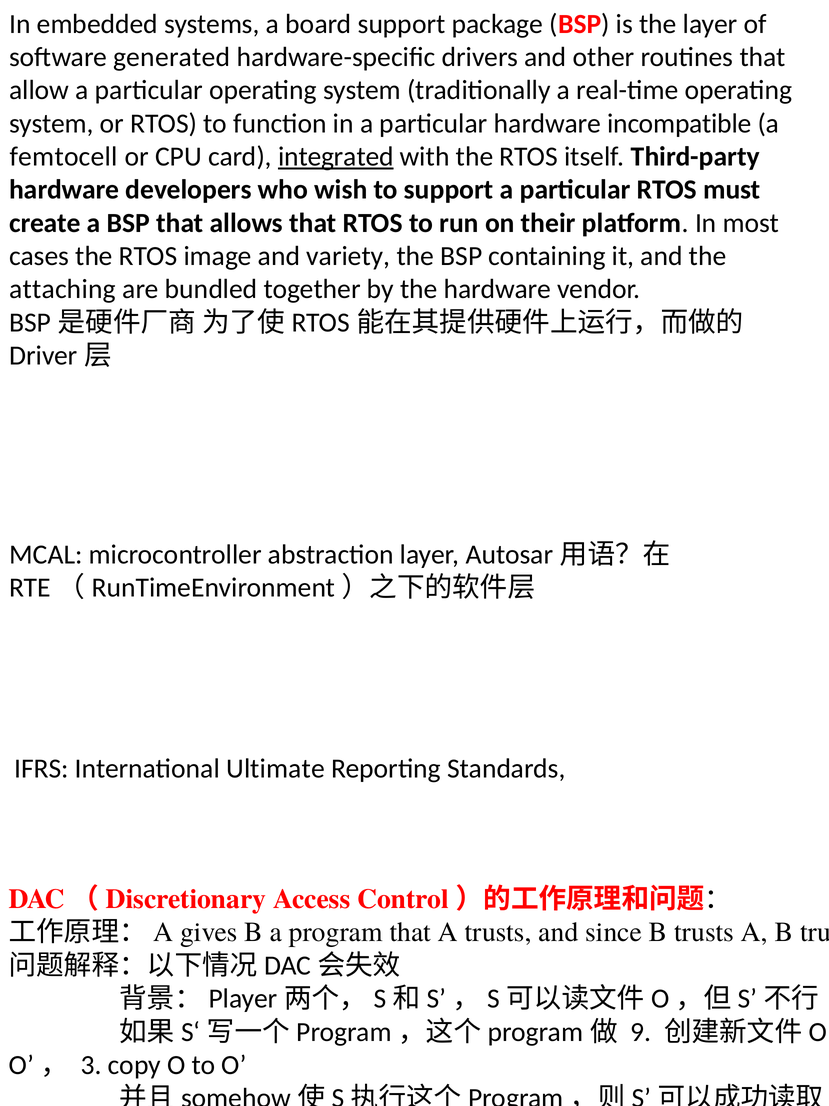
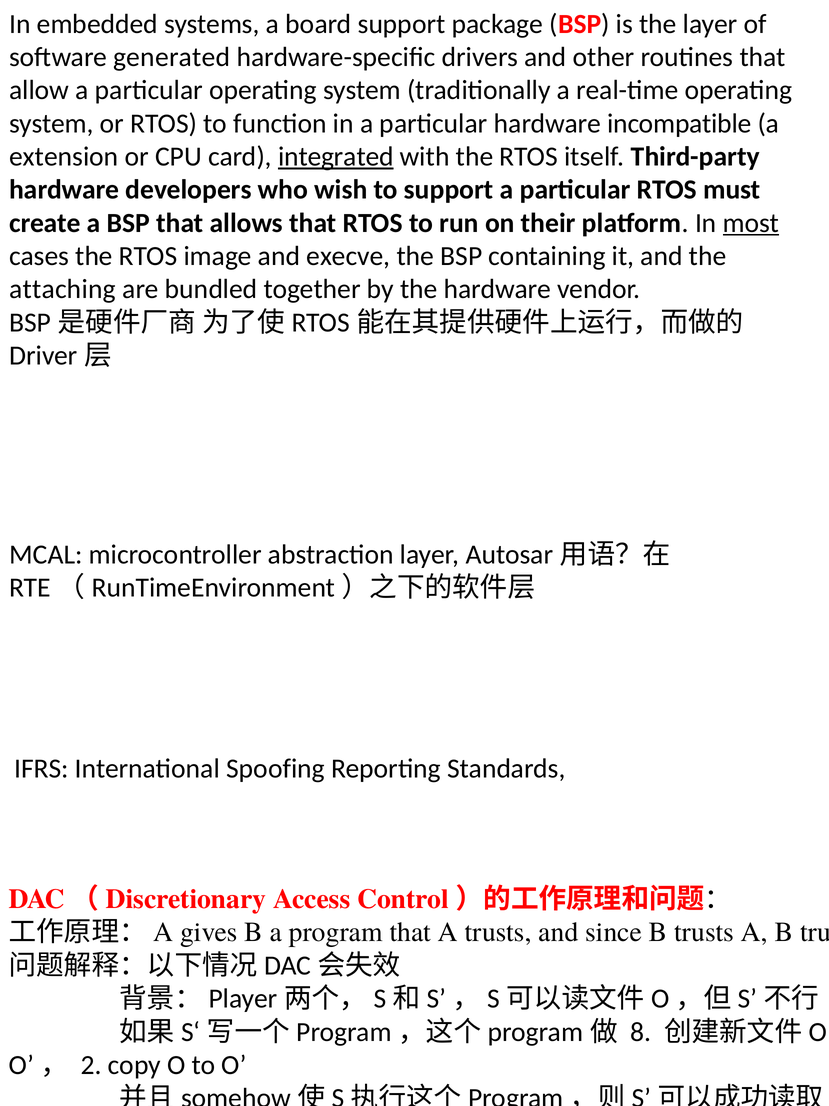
femtocell: femtocell -> extension
most underline: none -> present
variety: variety -> execve
Ultimate: Ultimate -> Spoofing
9: 9 -> 8
3 at (91, 1064): 3 -> 2
